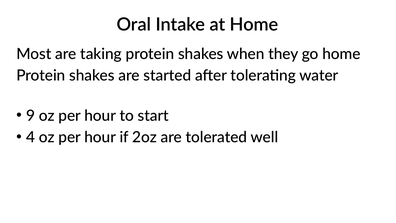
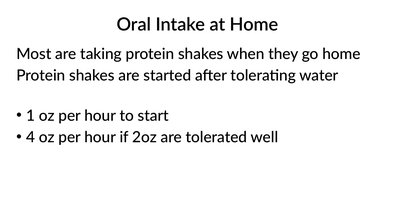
9: 9 -> 1
